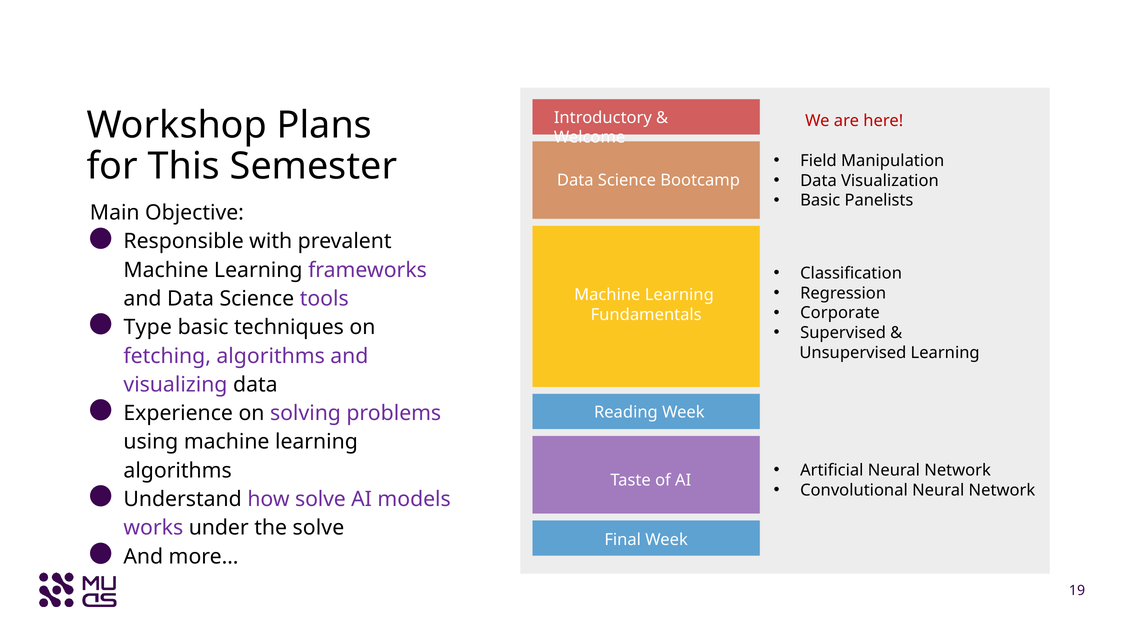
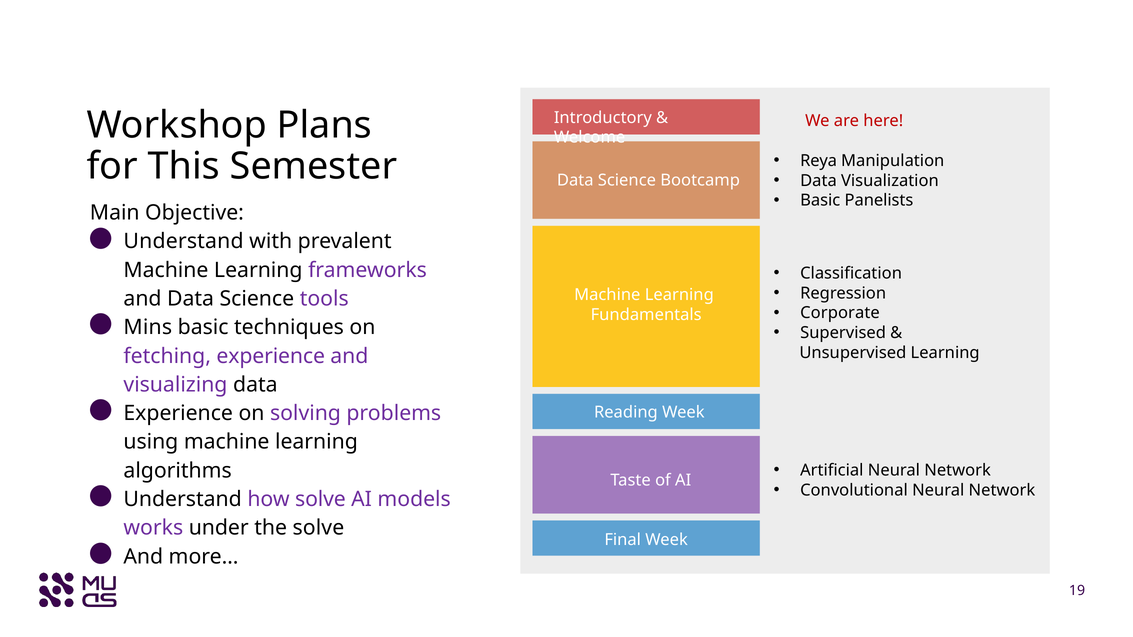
Field: Field -> Reya
Responsible at (184, 241): Responsible -> Understand
Type: Type -> Mins
fetching algorithms: algorithms -> experience
